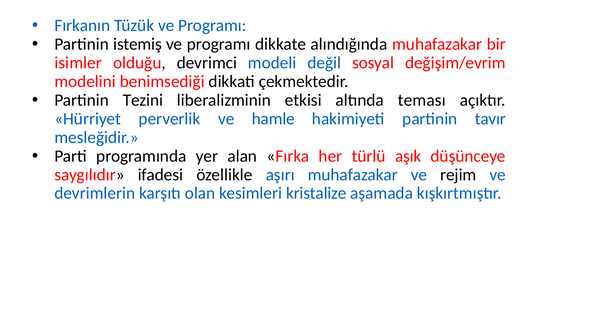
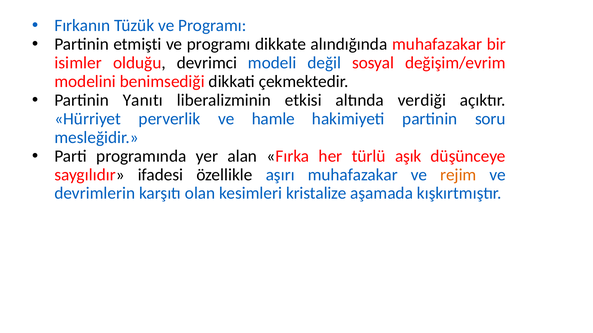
istemiş: istemiş -> etmişti
Tezini: Tezini -> Yanıtı
teması: teması -> verdiği
tavır: tavır -> soru
rejim colour: black -> orange
